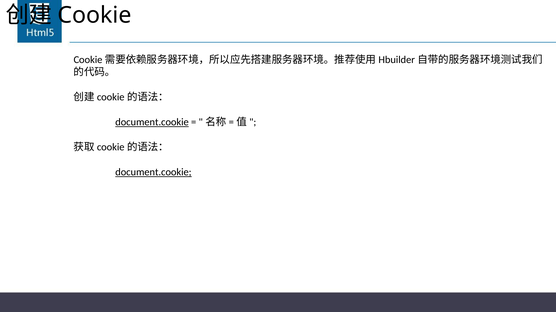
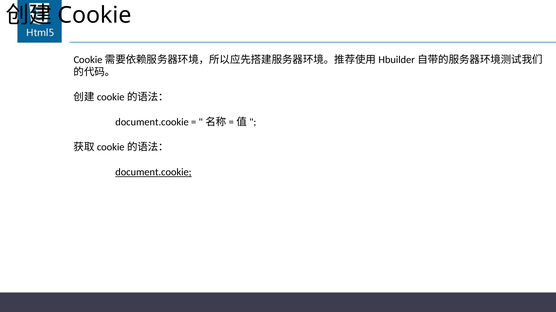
document.cookie at (152, 122) underline: present -> none
